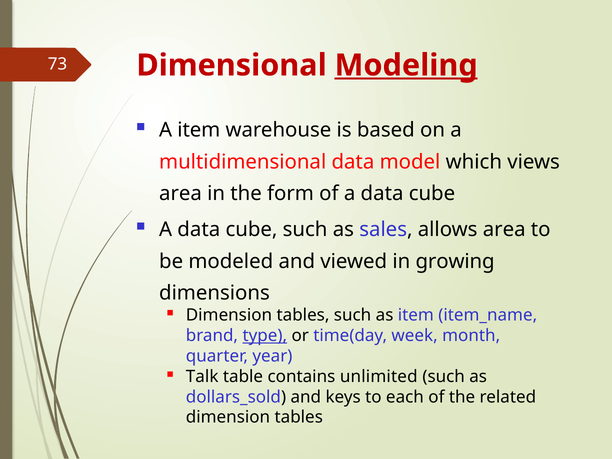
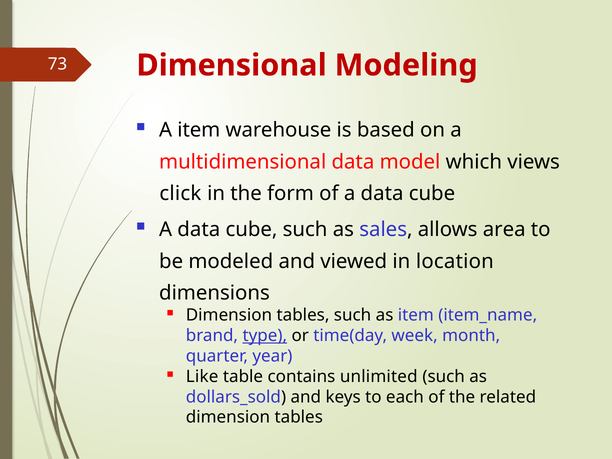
Modeling underline: present -> none
area at (180, 194): area -> click
growing: growing -> location
Talk: Talk -> Like
